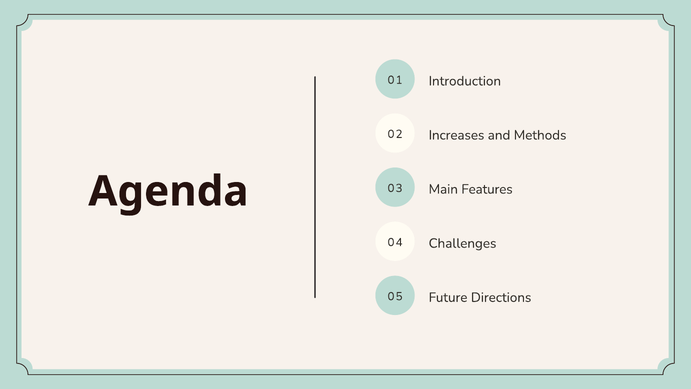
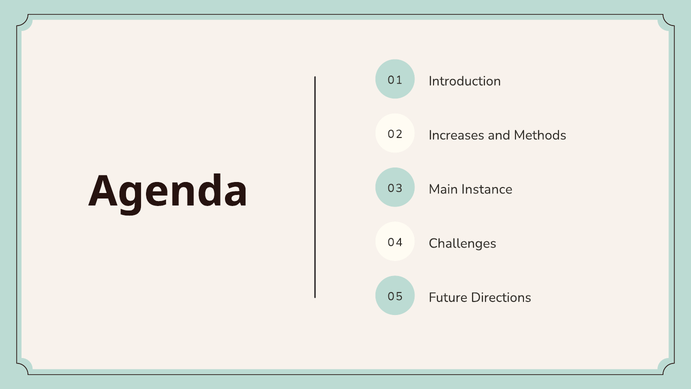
Features: Features -> Instance
